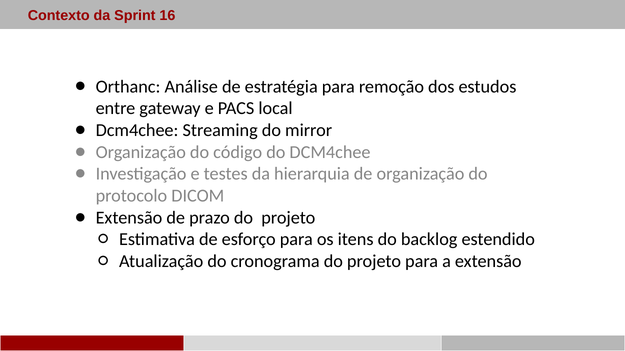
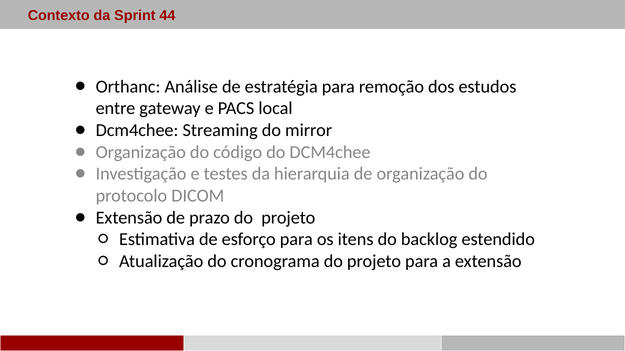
16: 16 -> 44
